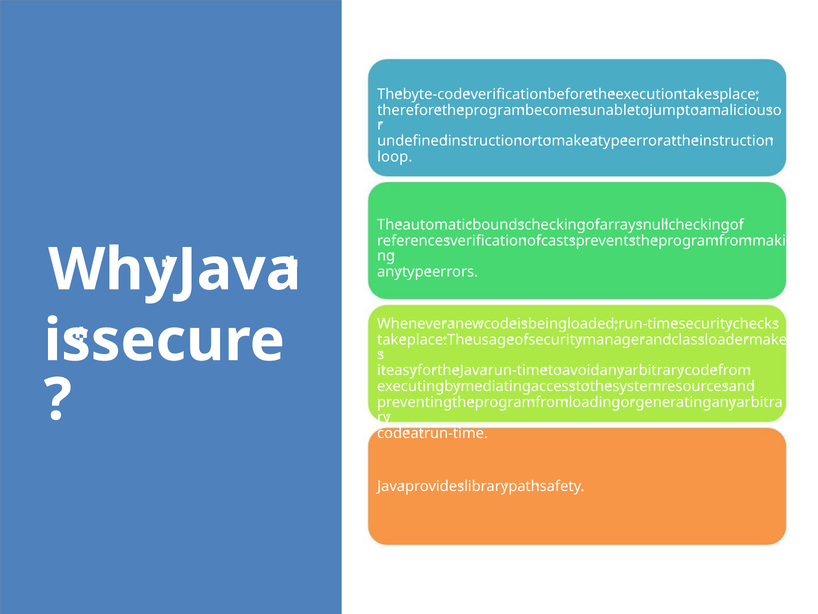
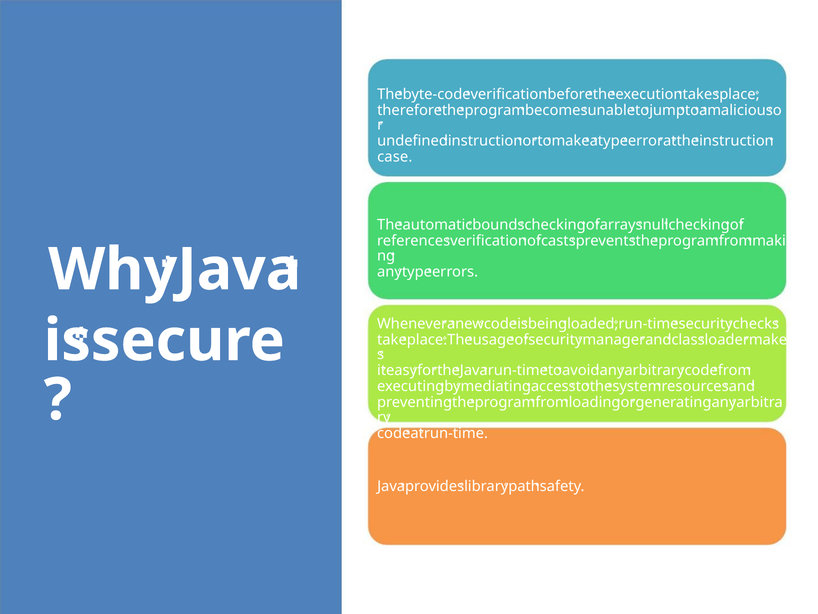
loop: loop -> case
